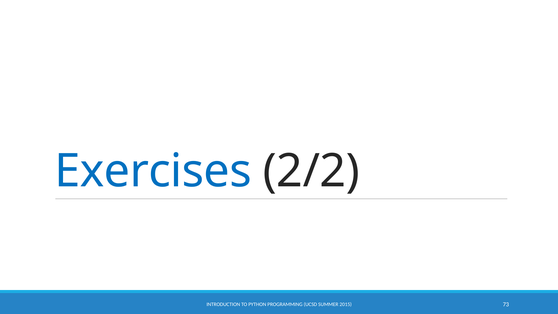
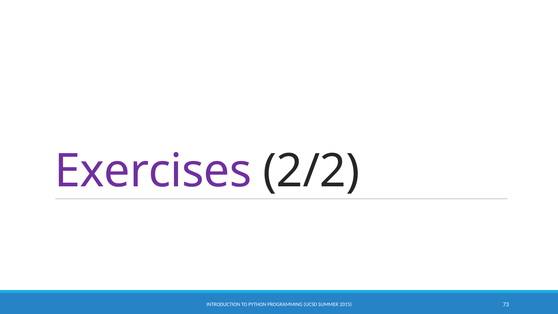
Exercises colour: blue -> purple
